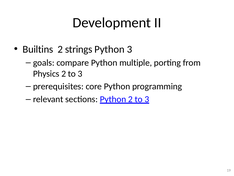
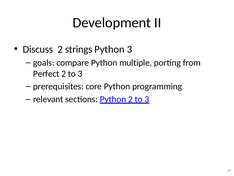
Builtins: Builtins -> Discuss
Physics: Physics -> Perfect
